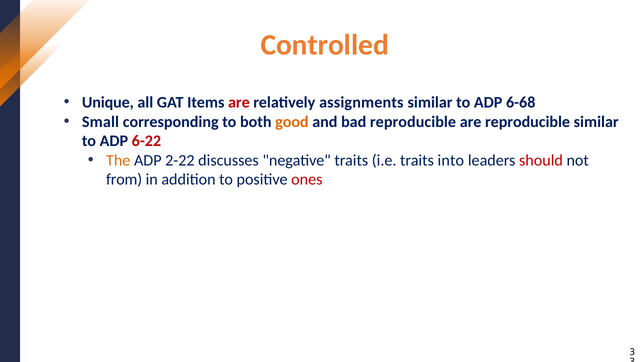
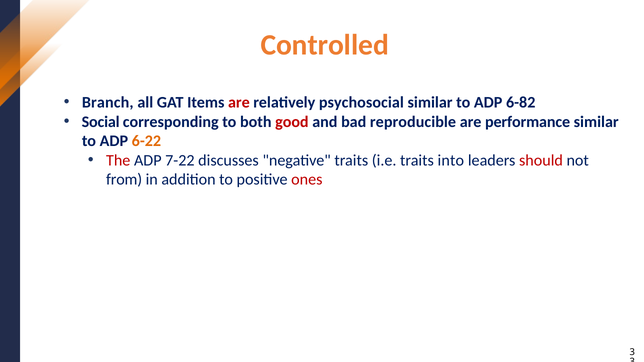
Unique: Unique -> Branch
assignments: assignments -> psychosocial
6-68: 6-68 -> 6-82
Small: Small -> Social
good colour: orange -> red
are reproducible: reproducible -> performance
6-22 colour: red -> orange
The colour: orange -> red
2-22: 2-22 -> 7-22
